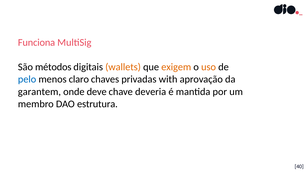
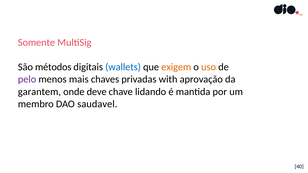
Funciona: Funciona -> Somente
wallets colour: orange -> blue
pelo colour: blue -> purple
claro: claro -> mais
deveria: deveria -> lidando
estrutura: estrutura -> saudavel
